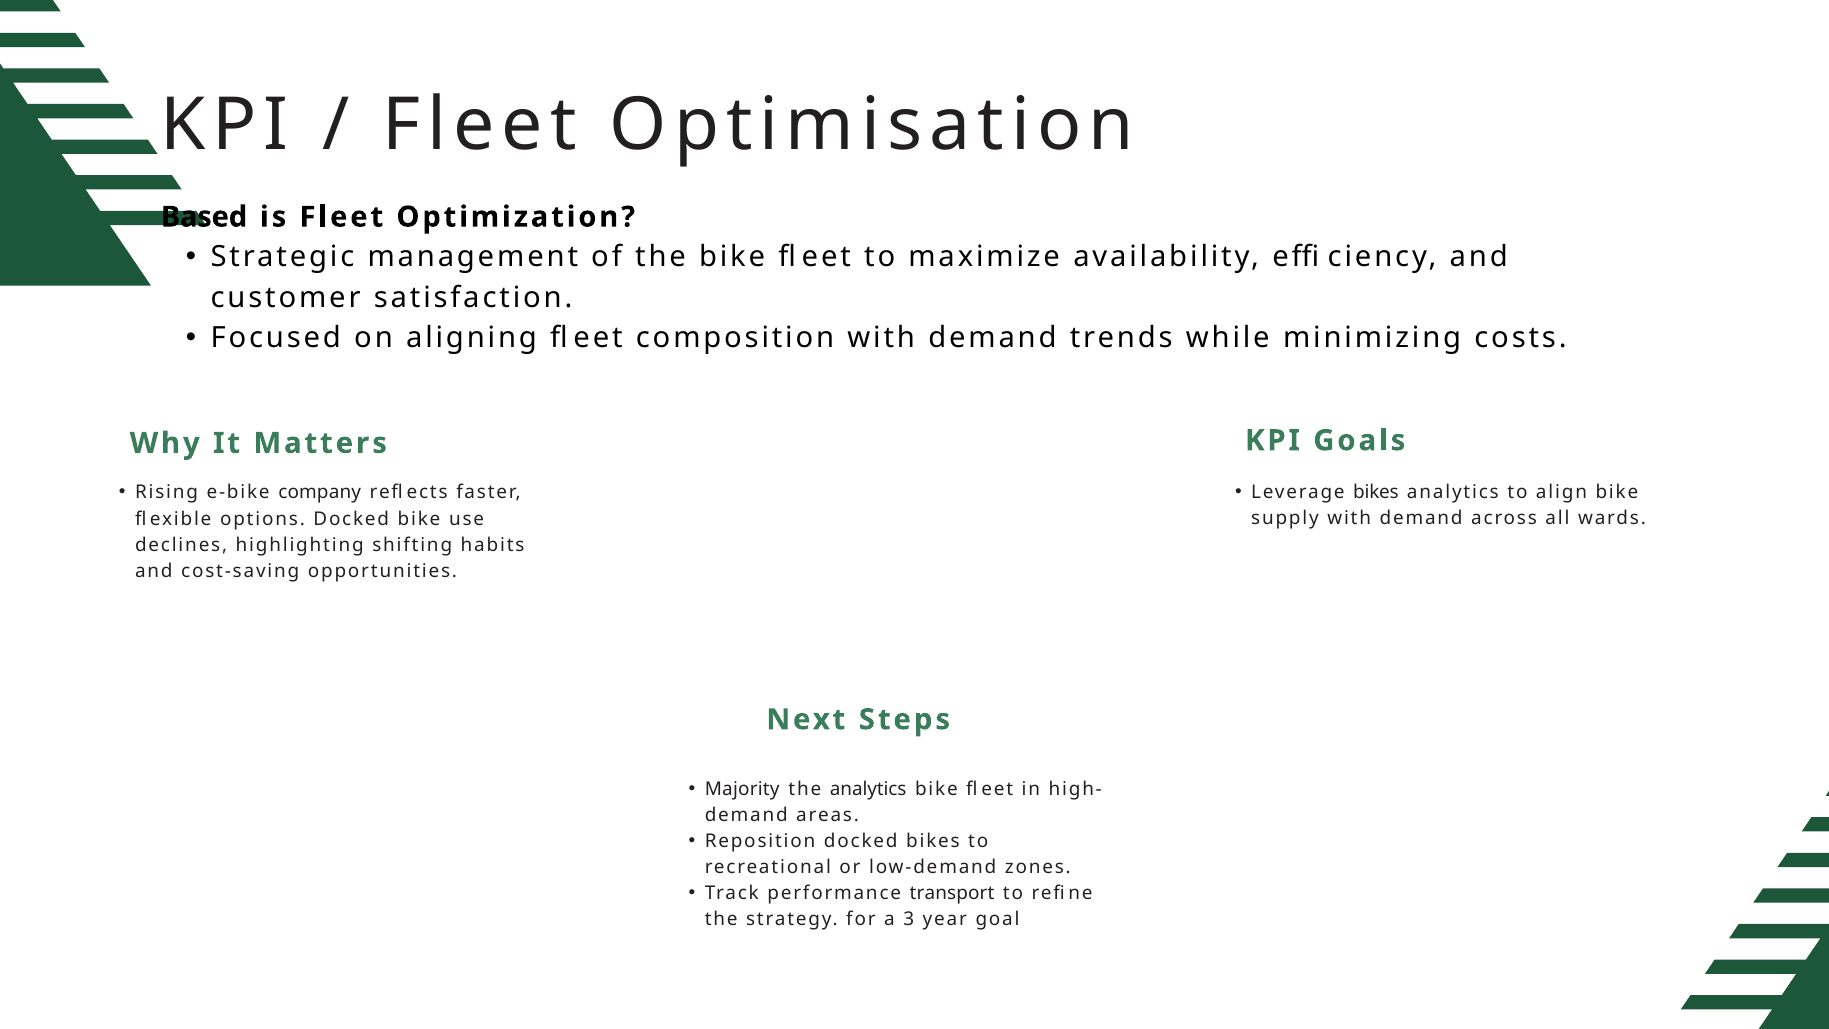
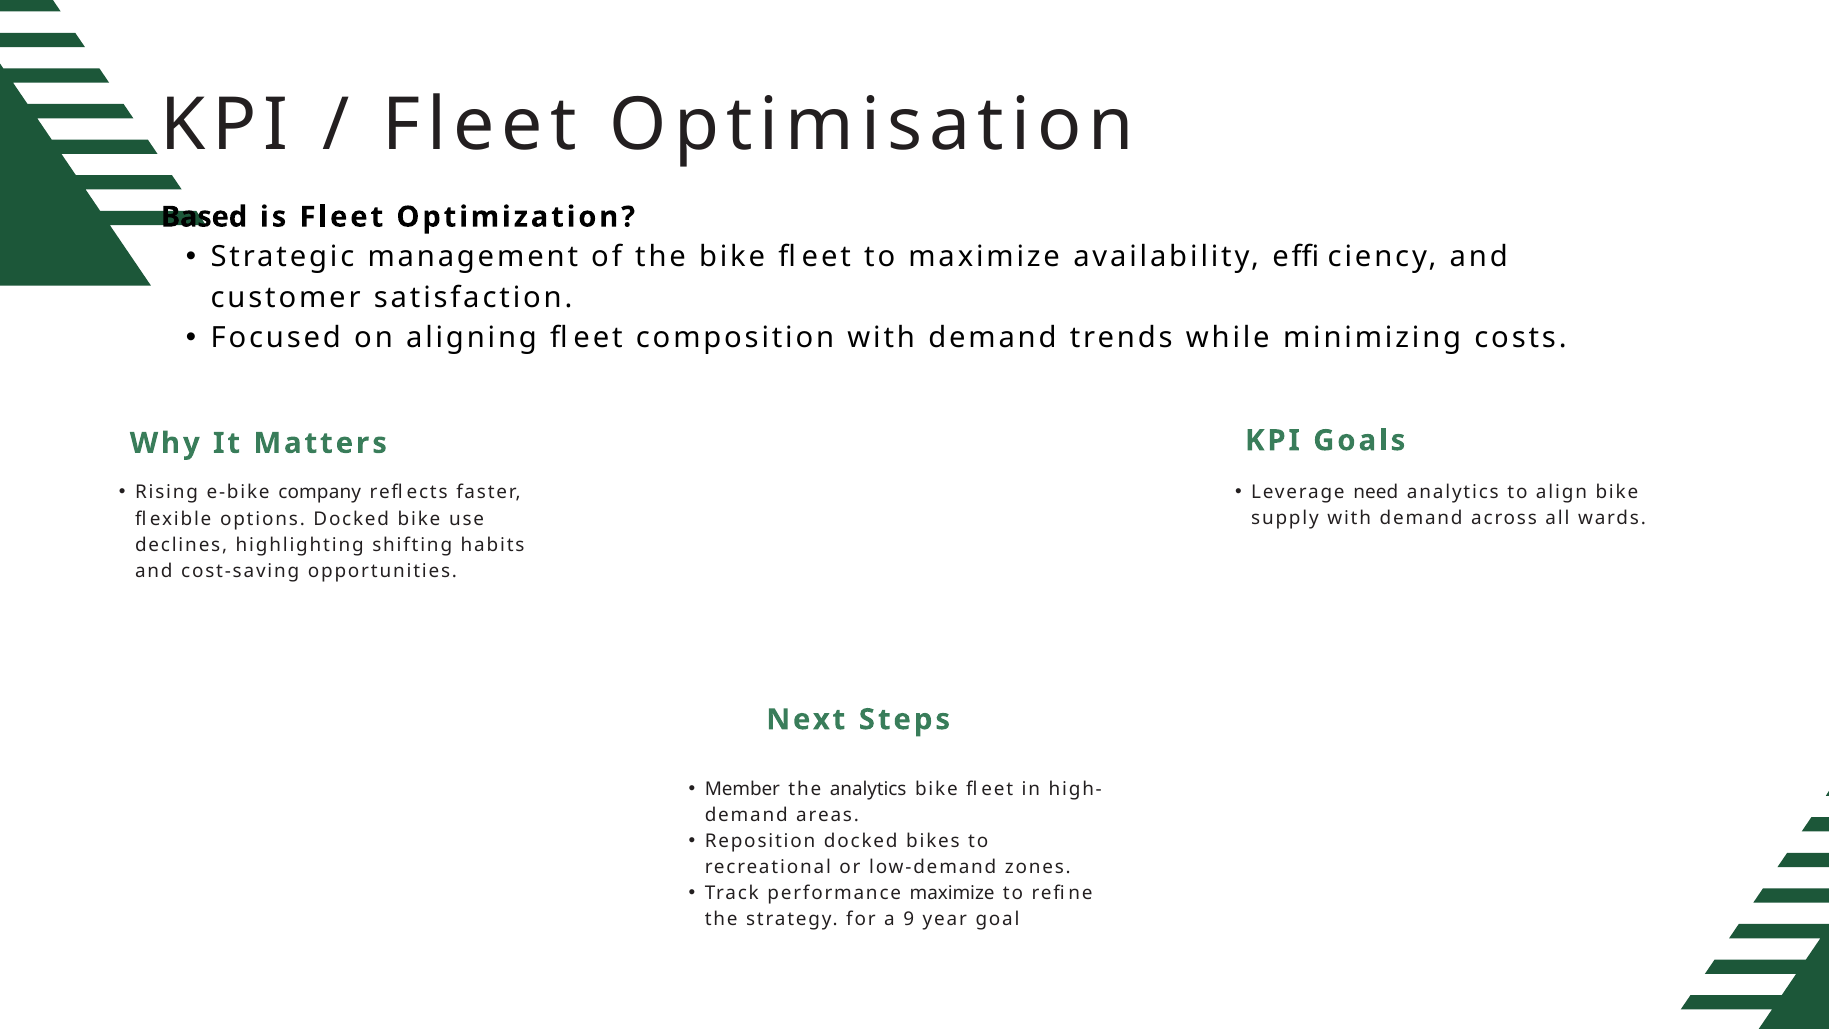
Leverage bikes: bikes -> need
Majority: Majority -> Member
performance transport: transport -> maximize
3: 3 -> 9
